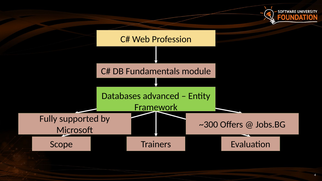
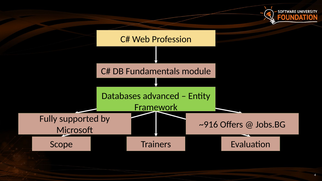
~300: ~300 -> ~916
